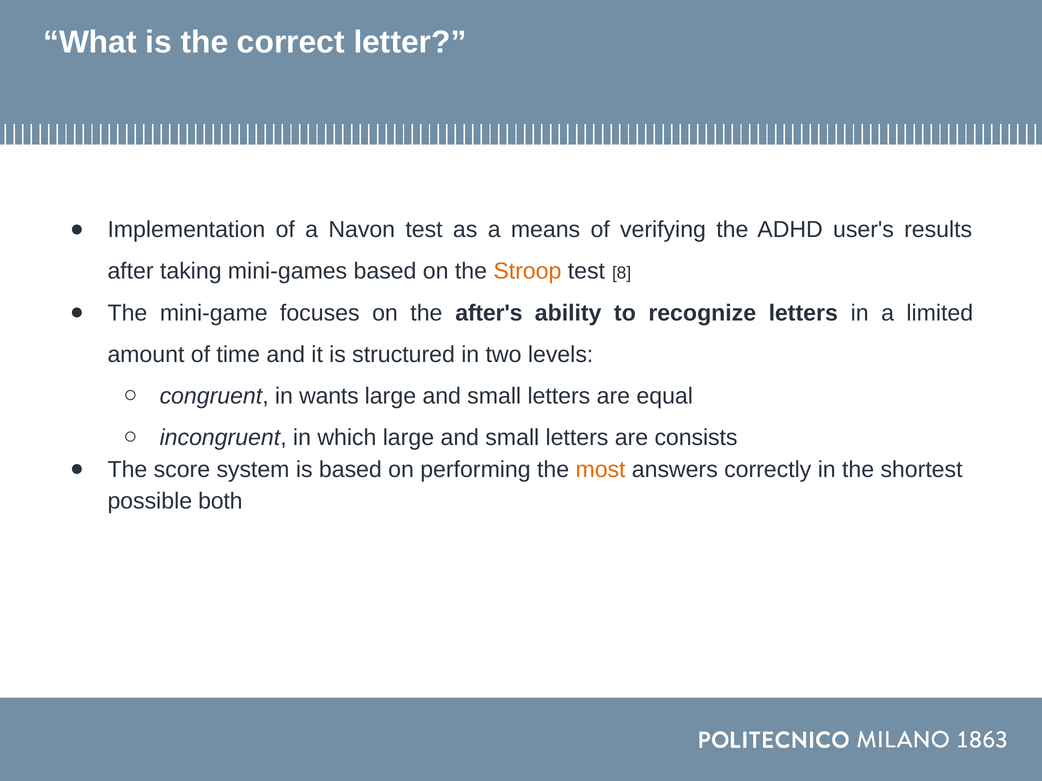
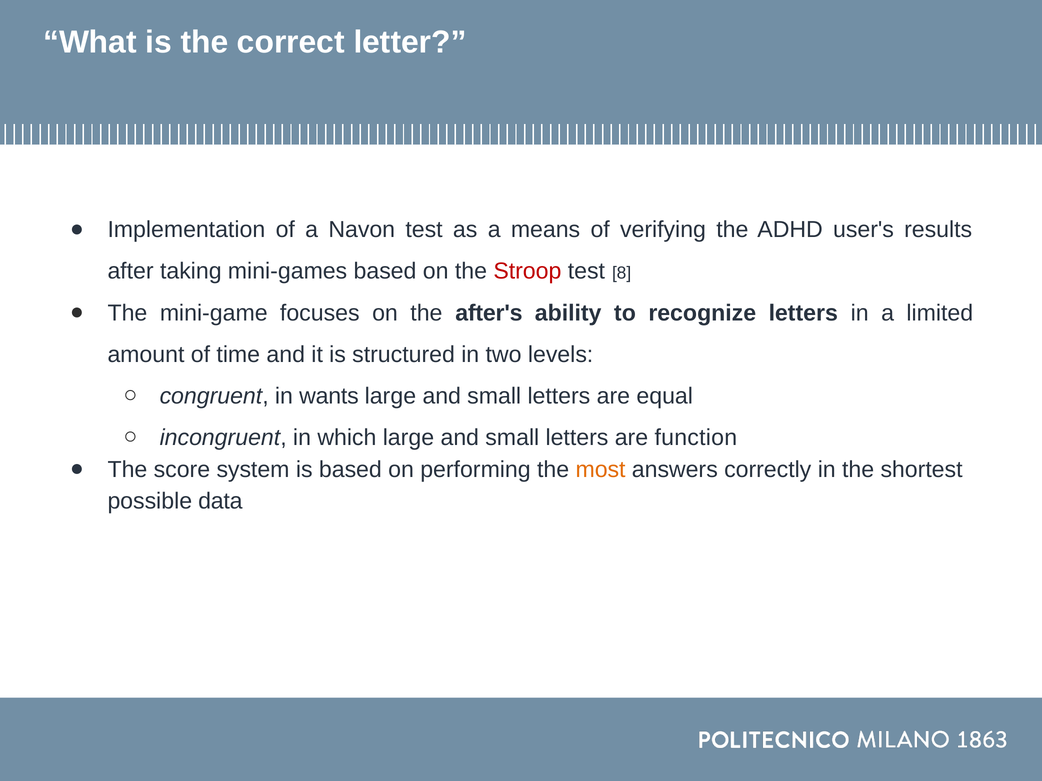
Stroop colour: orange -> red
consists: consists -> function
both: both -> data
